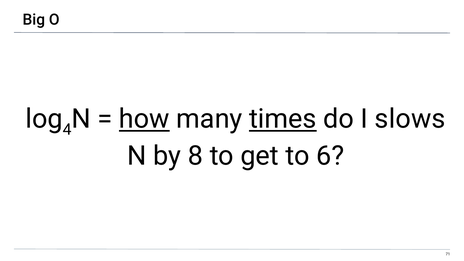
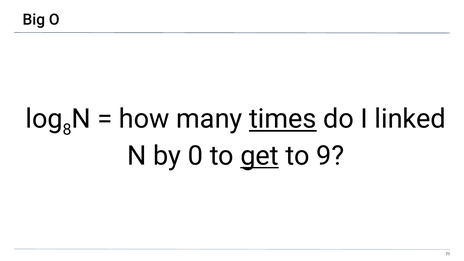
4: 4 -> 8
how underline: present -> none
slows: slows -> linked
8: 8 -> 0
get underline: none -> present
6: 6 -> 9
